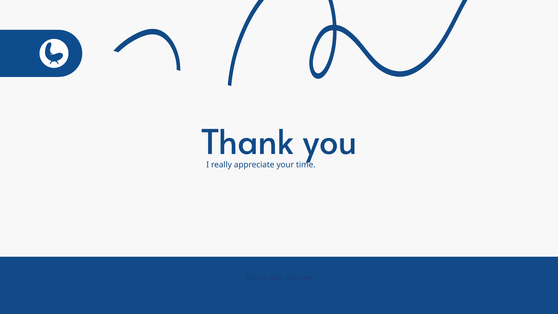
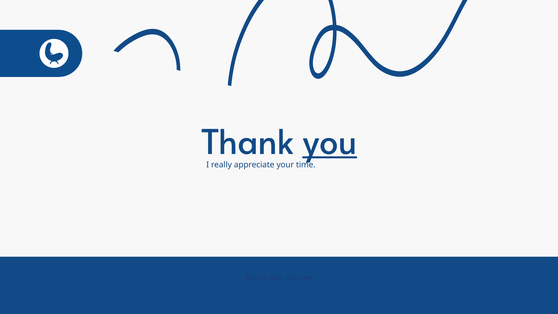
you underline: none -> present
